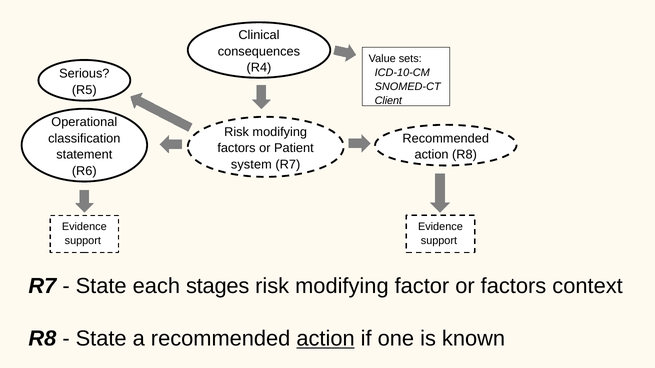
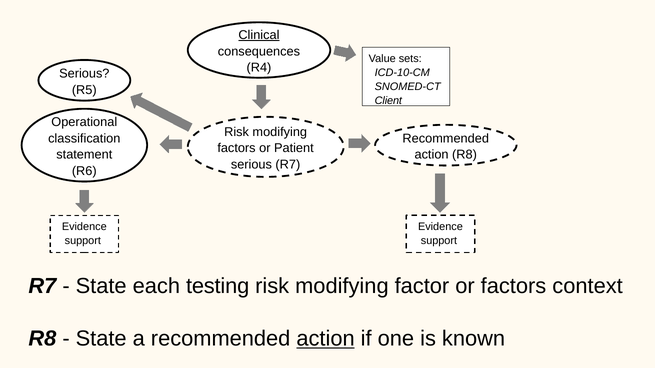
Clinical underline: none -> present
system at (251, 165): system -> serious
stages: stages -> testing
